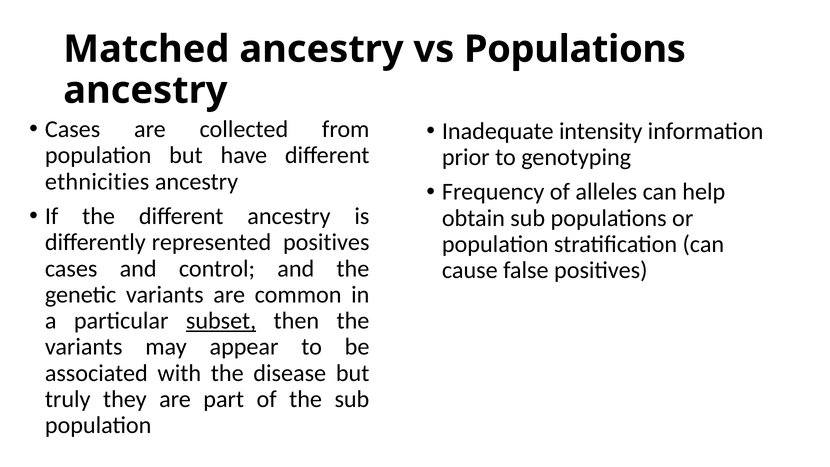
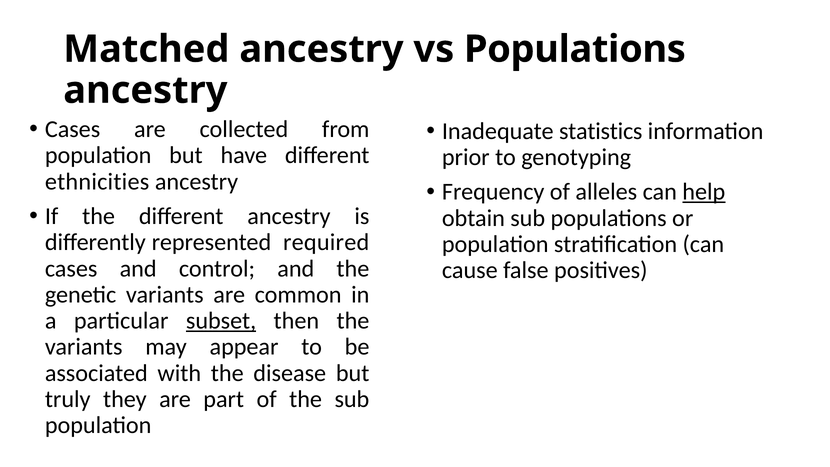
intensity: intensity -> statistics
help underline: none -> present
represented positives: positives -> required
